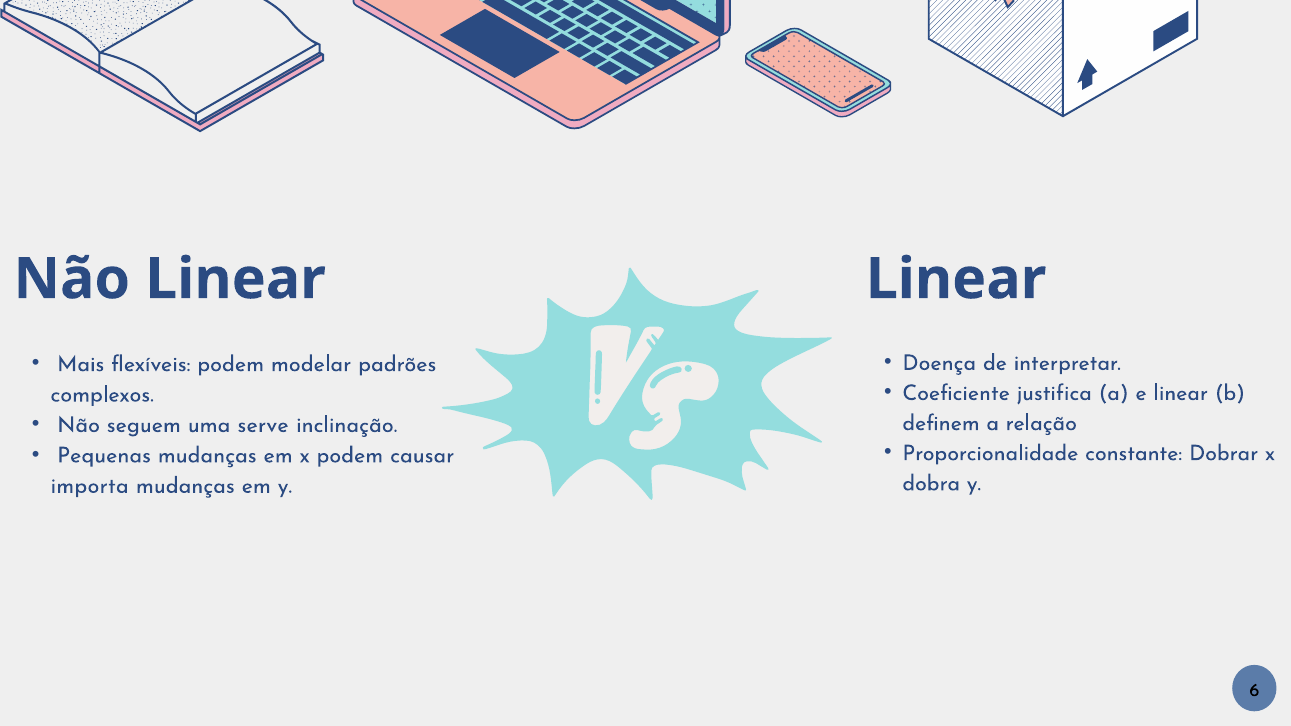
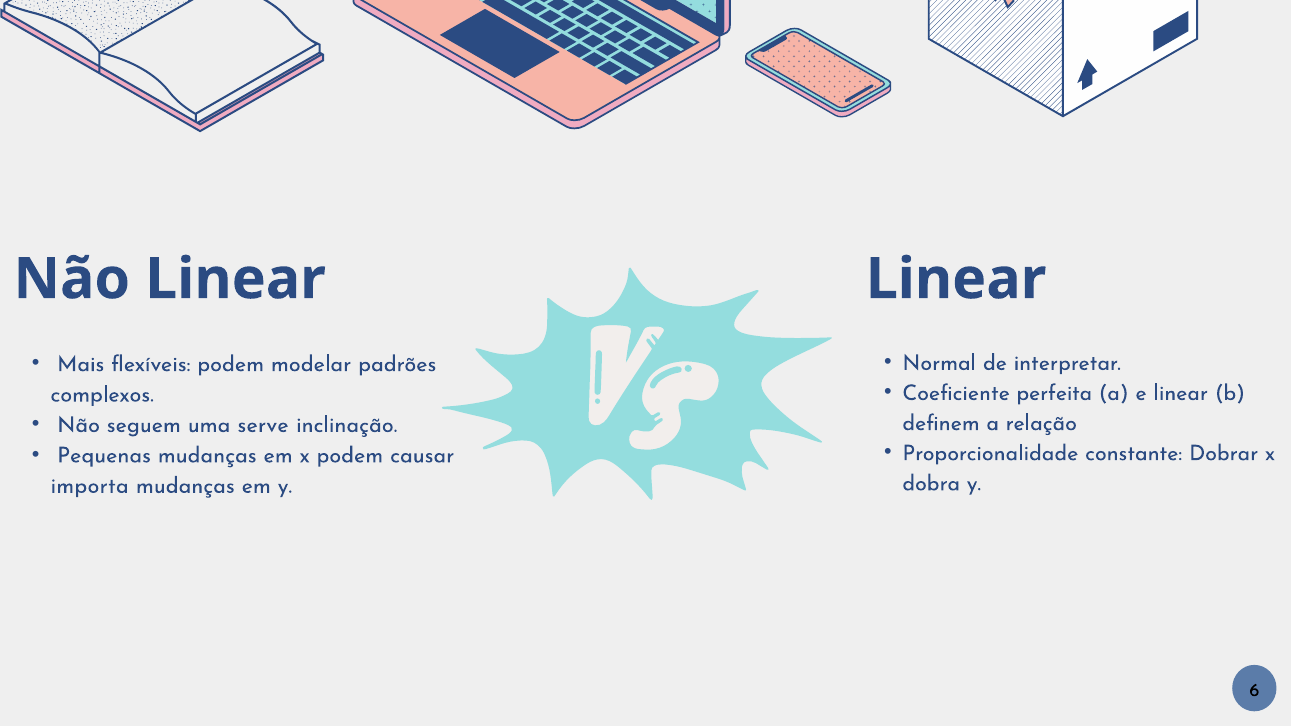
Doença: Doença -> Normal
justifica: justifica -> perfeita
